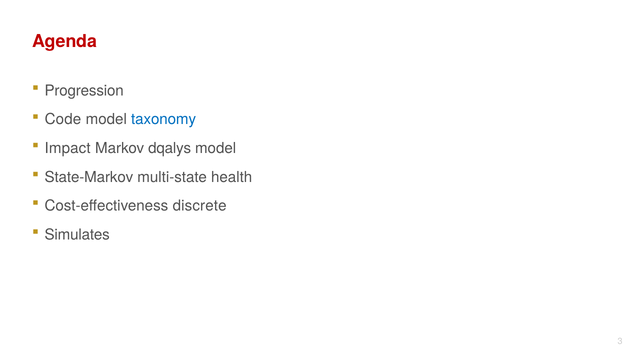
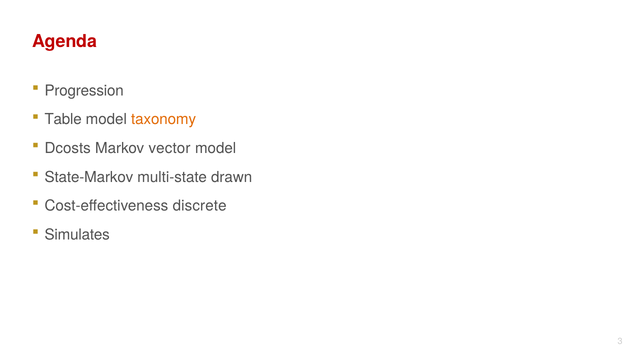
Code: Code -> Table
taxonomy colour: blue -> orange
Impact: Impact -> Dcosts
dqalys: dqalys -> vector
health: health -> drawn
